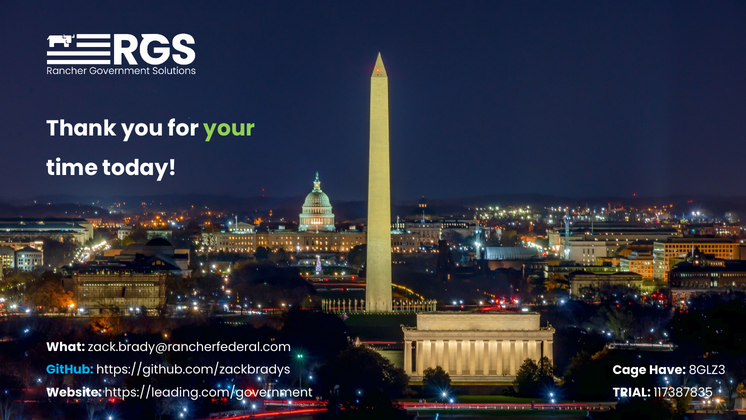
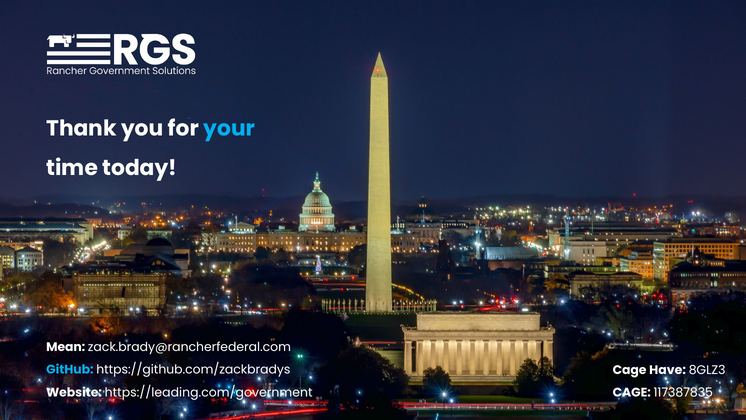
your colour: light green -> light blue
What: What -> Mean
TRIAL at (632, 392): TRIAL -> CAGE
